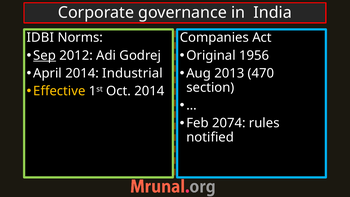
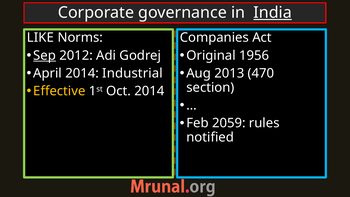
India underline: none -> present
IDBI: IDBI -> LIKE
2074: 2074 -> 2059
